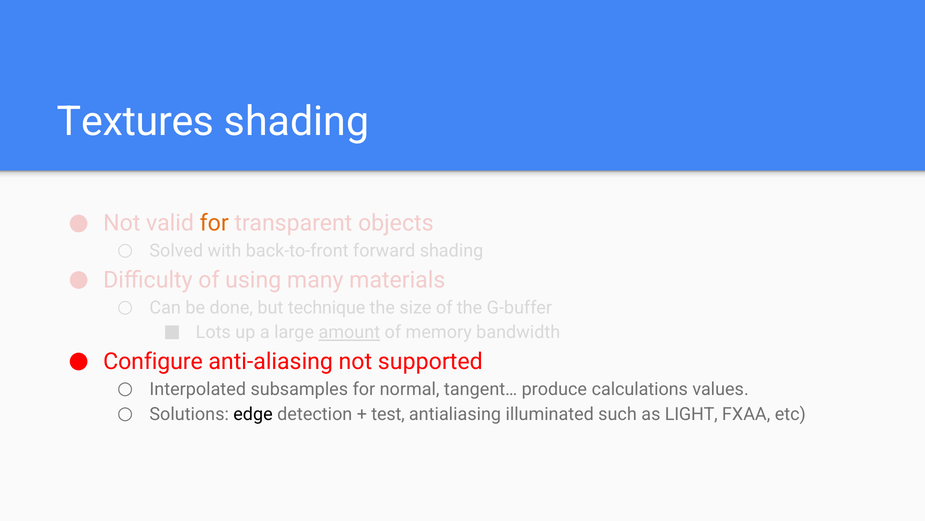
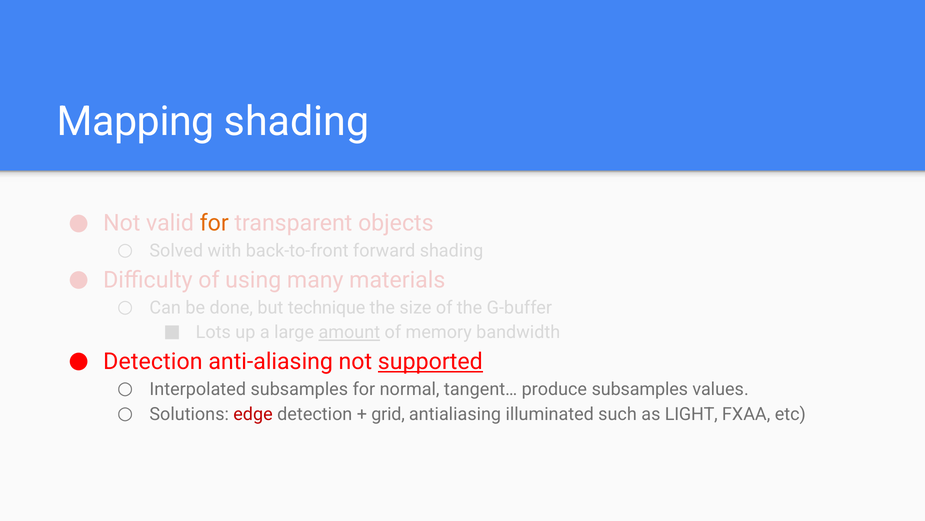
Textures: Textures -> Mapping
Configure at (153, 361): Configure -> Detection
supported underline: none -> present
produce calculations: calculations -> subsamples
edge colour: black -> red
test: test -> grid
